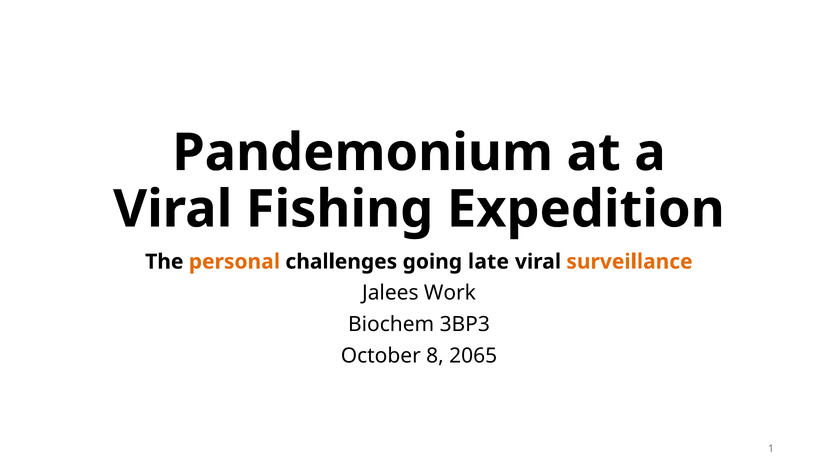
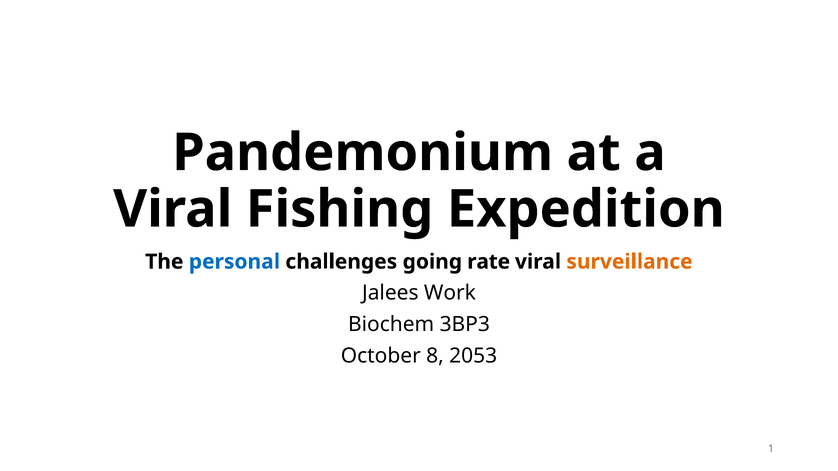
personal colour: orange -> blue
late: late -> rate
2065: 2065 -> 2053
